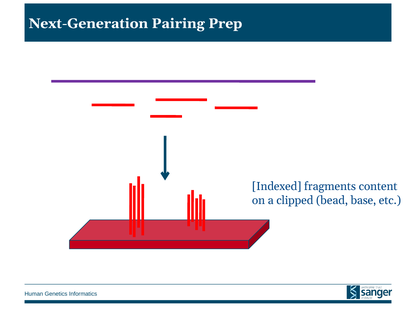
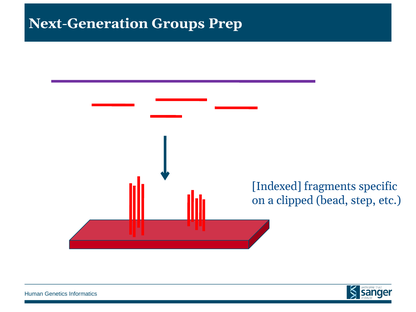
Pairing: Pairing -> Groups
content: content -> specific
base: base -> step
